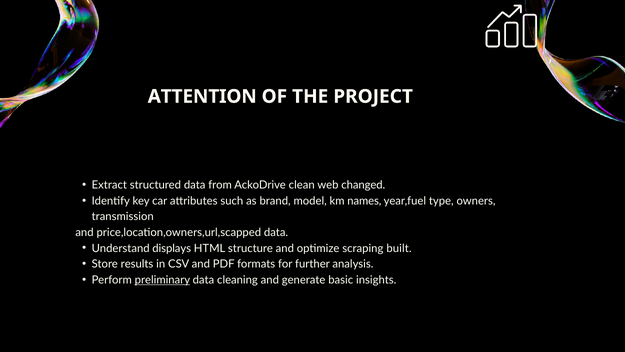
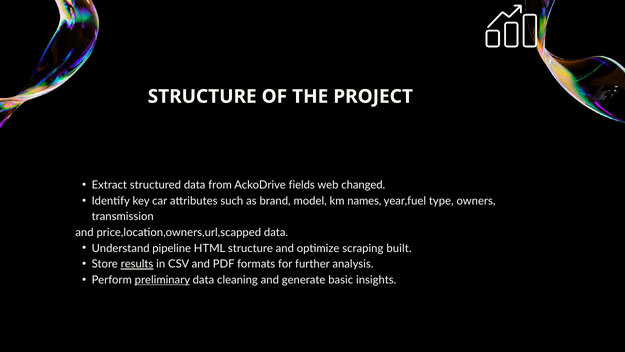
ATTENTION at (202, 96): ATTENTION -> STRUCTURE
clean: clean -> fields
displays: displays -> pipeline
results underline: none -> present
